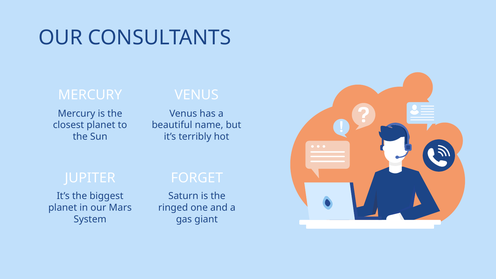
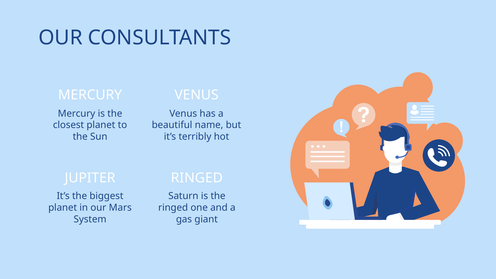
FORGET at (197, 178): FORGET -> RINGED
